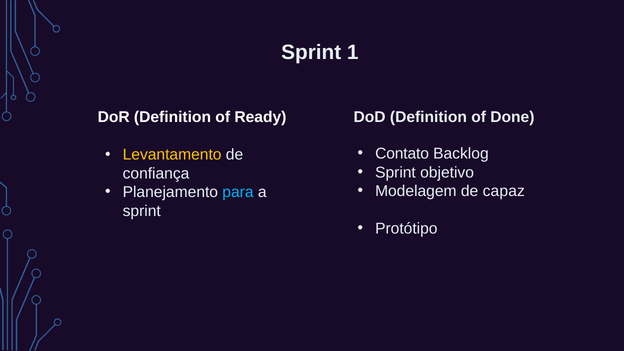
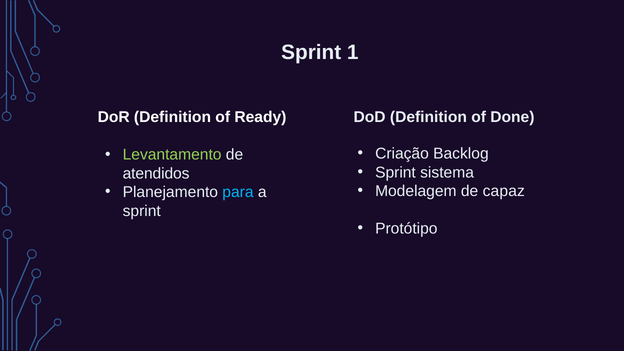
Contato: Contato -> Criação
Levantamento colour: yellow -> light green
objetivo: objetivo -> sistema
confiança: confiança -> atendidos
